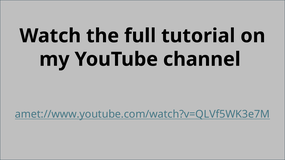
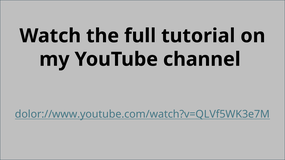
amet://www.youtube.com/watch?v=QLVf5WK3e7M: amet://www.youtube.com/watch?v=QLVf5WK3e7M -> dolor://www.youtube.com/watch?v=QLVf5WK3e7M
